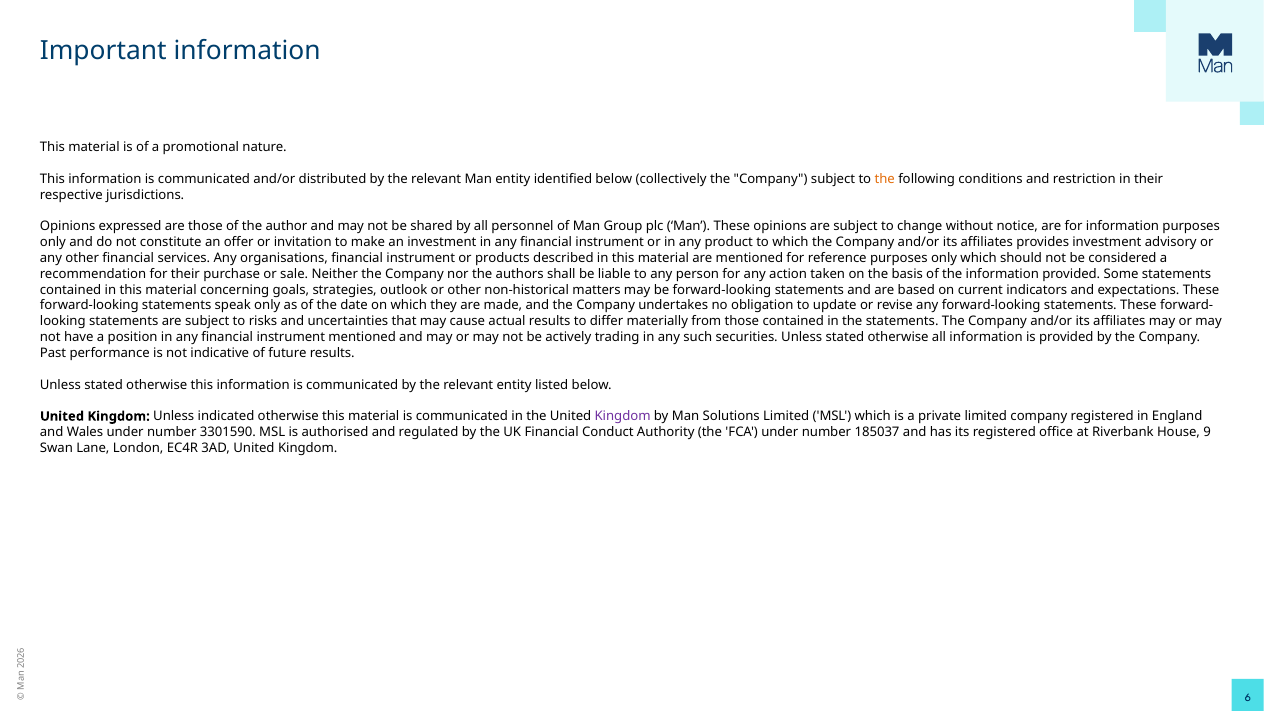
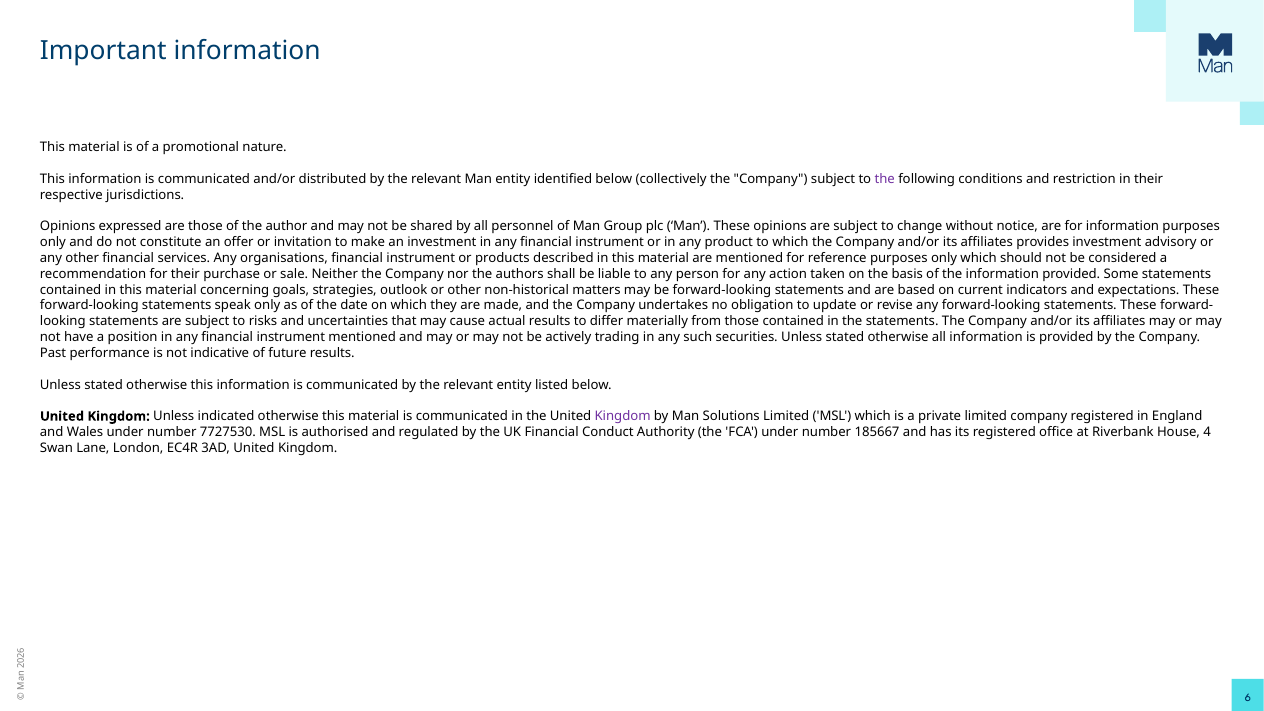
the at (885, 179) colour: orange -> purple
3301590: 3301590 -> 7727530
185037: 185037 -> 185667
9: 9 -> 4
